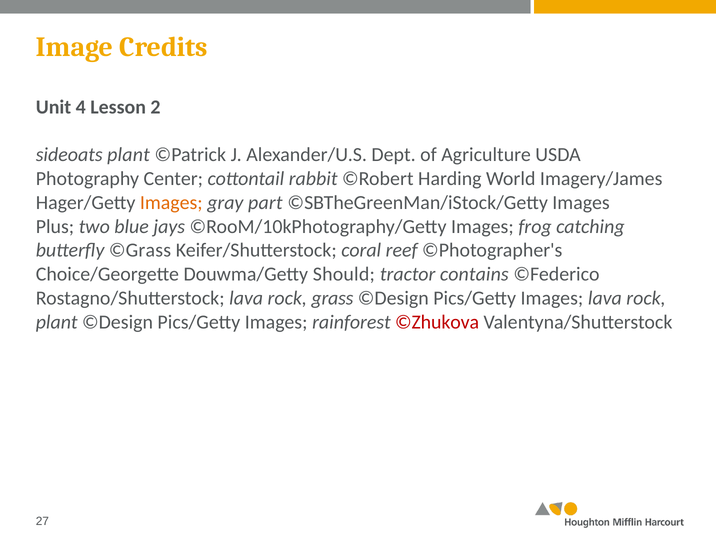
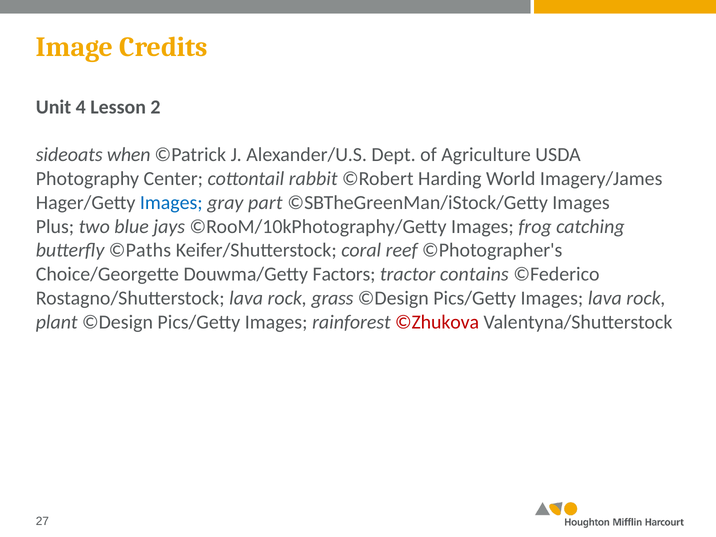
sideoats plant: plant -> when
Images at (171, 203) colour: orange -> blue
©Grass: ©Grass -> ©Paths
Should: Should -> Factors
